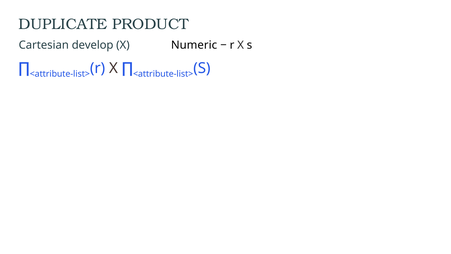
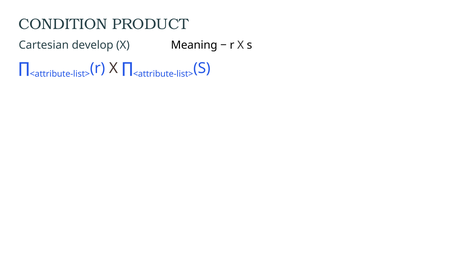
DUPLICATE: DUPLICATE -> CONDITION
Numeric: Numeric -> Meaning
